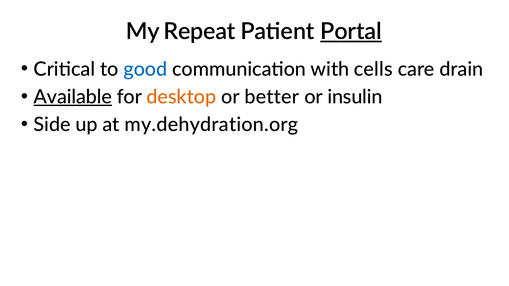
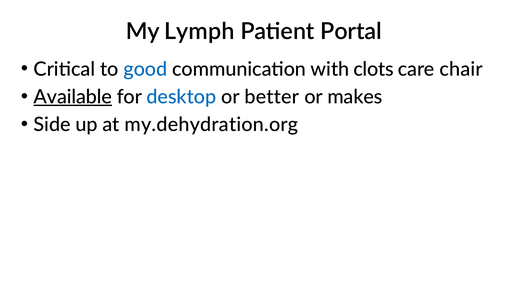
Repeat: Repeat -> Lymph
Portal underline: present -> none
cells: cells -> clots
drain: drain -> chair
desktop colour: orange -> blue
insulin: insulin -> makes
